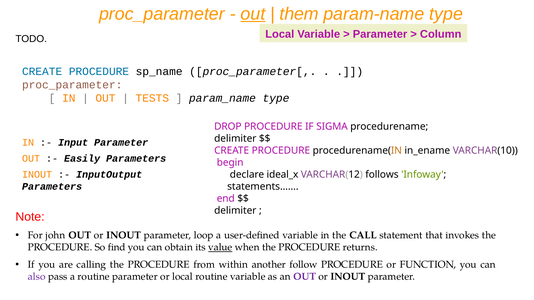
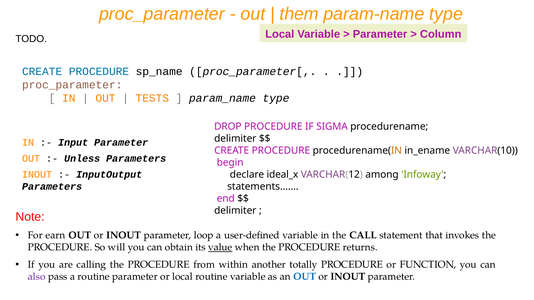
out at (253, 14) underline: present -> none
Easily: Easily -> Unless
follows: follows -> among
john: john -> earn
find: find -> will
follow: follow -> totally
OUT at (305, 277) colour: purple -> blue
